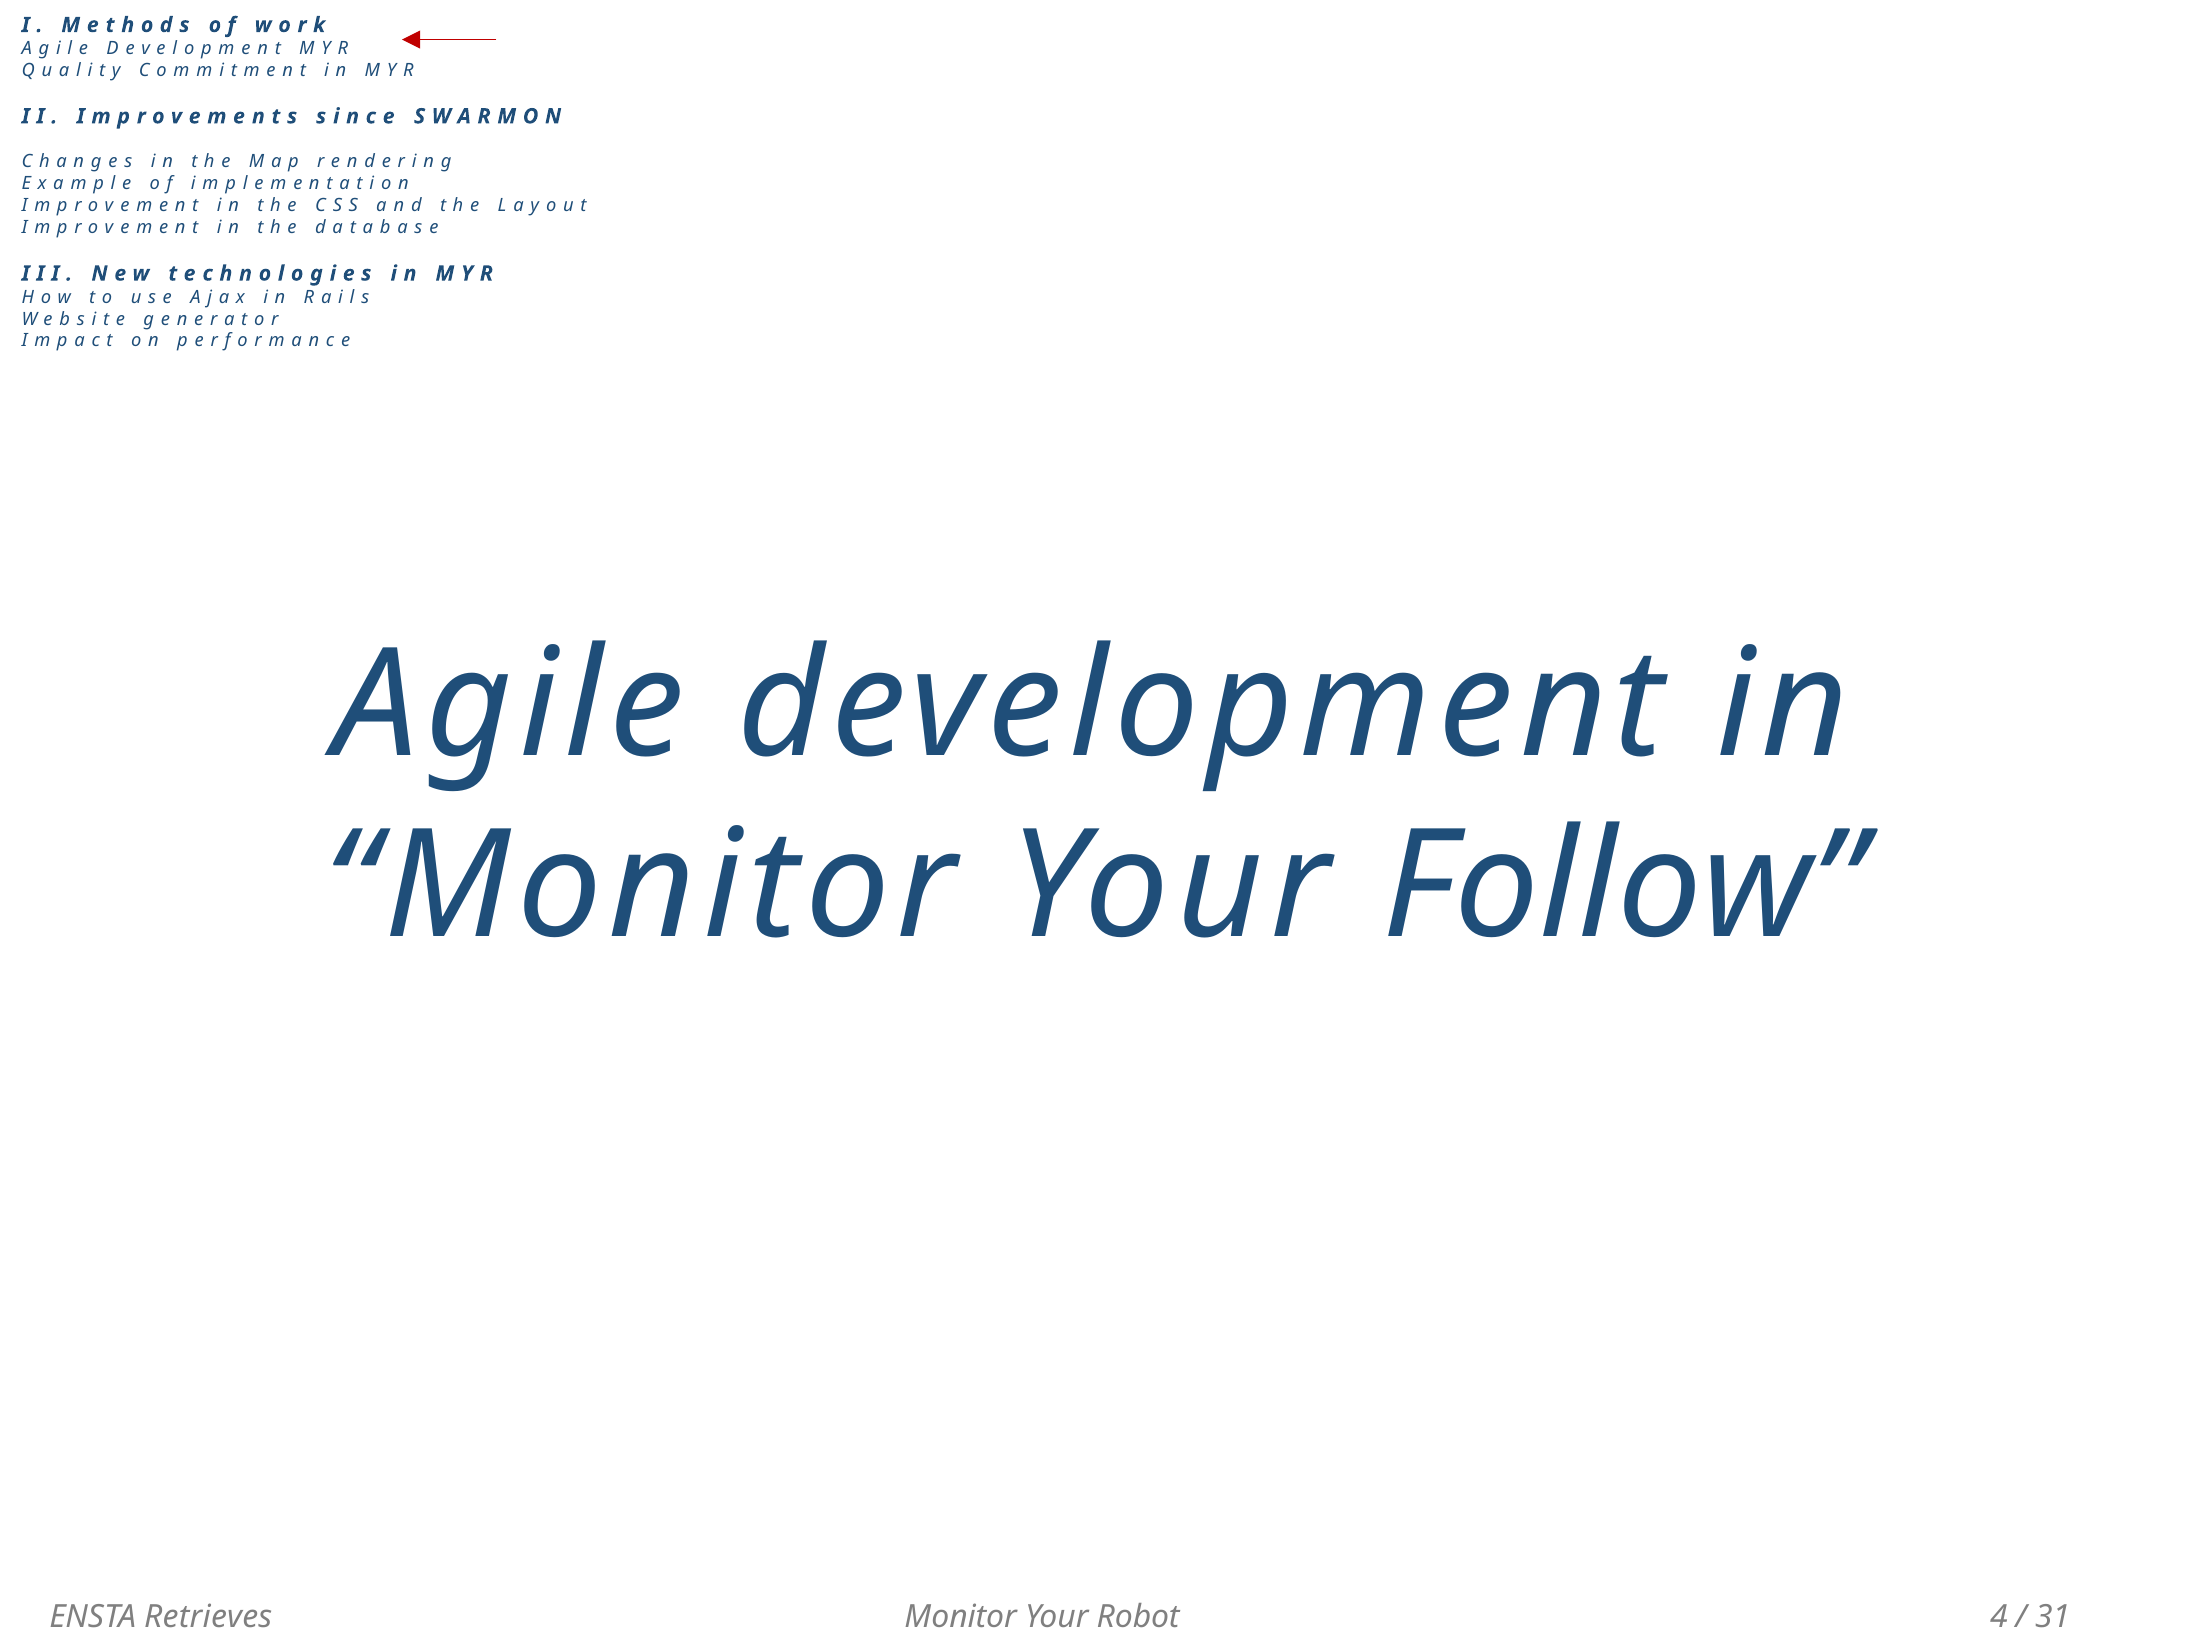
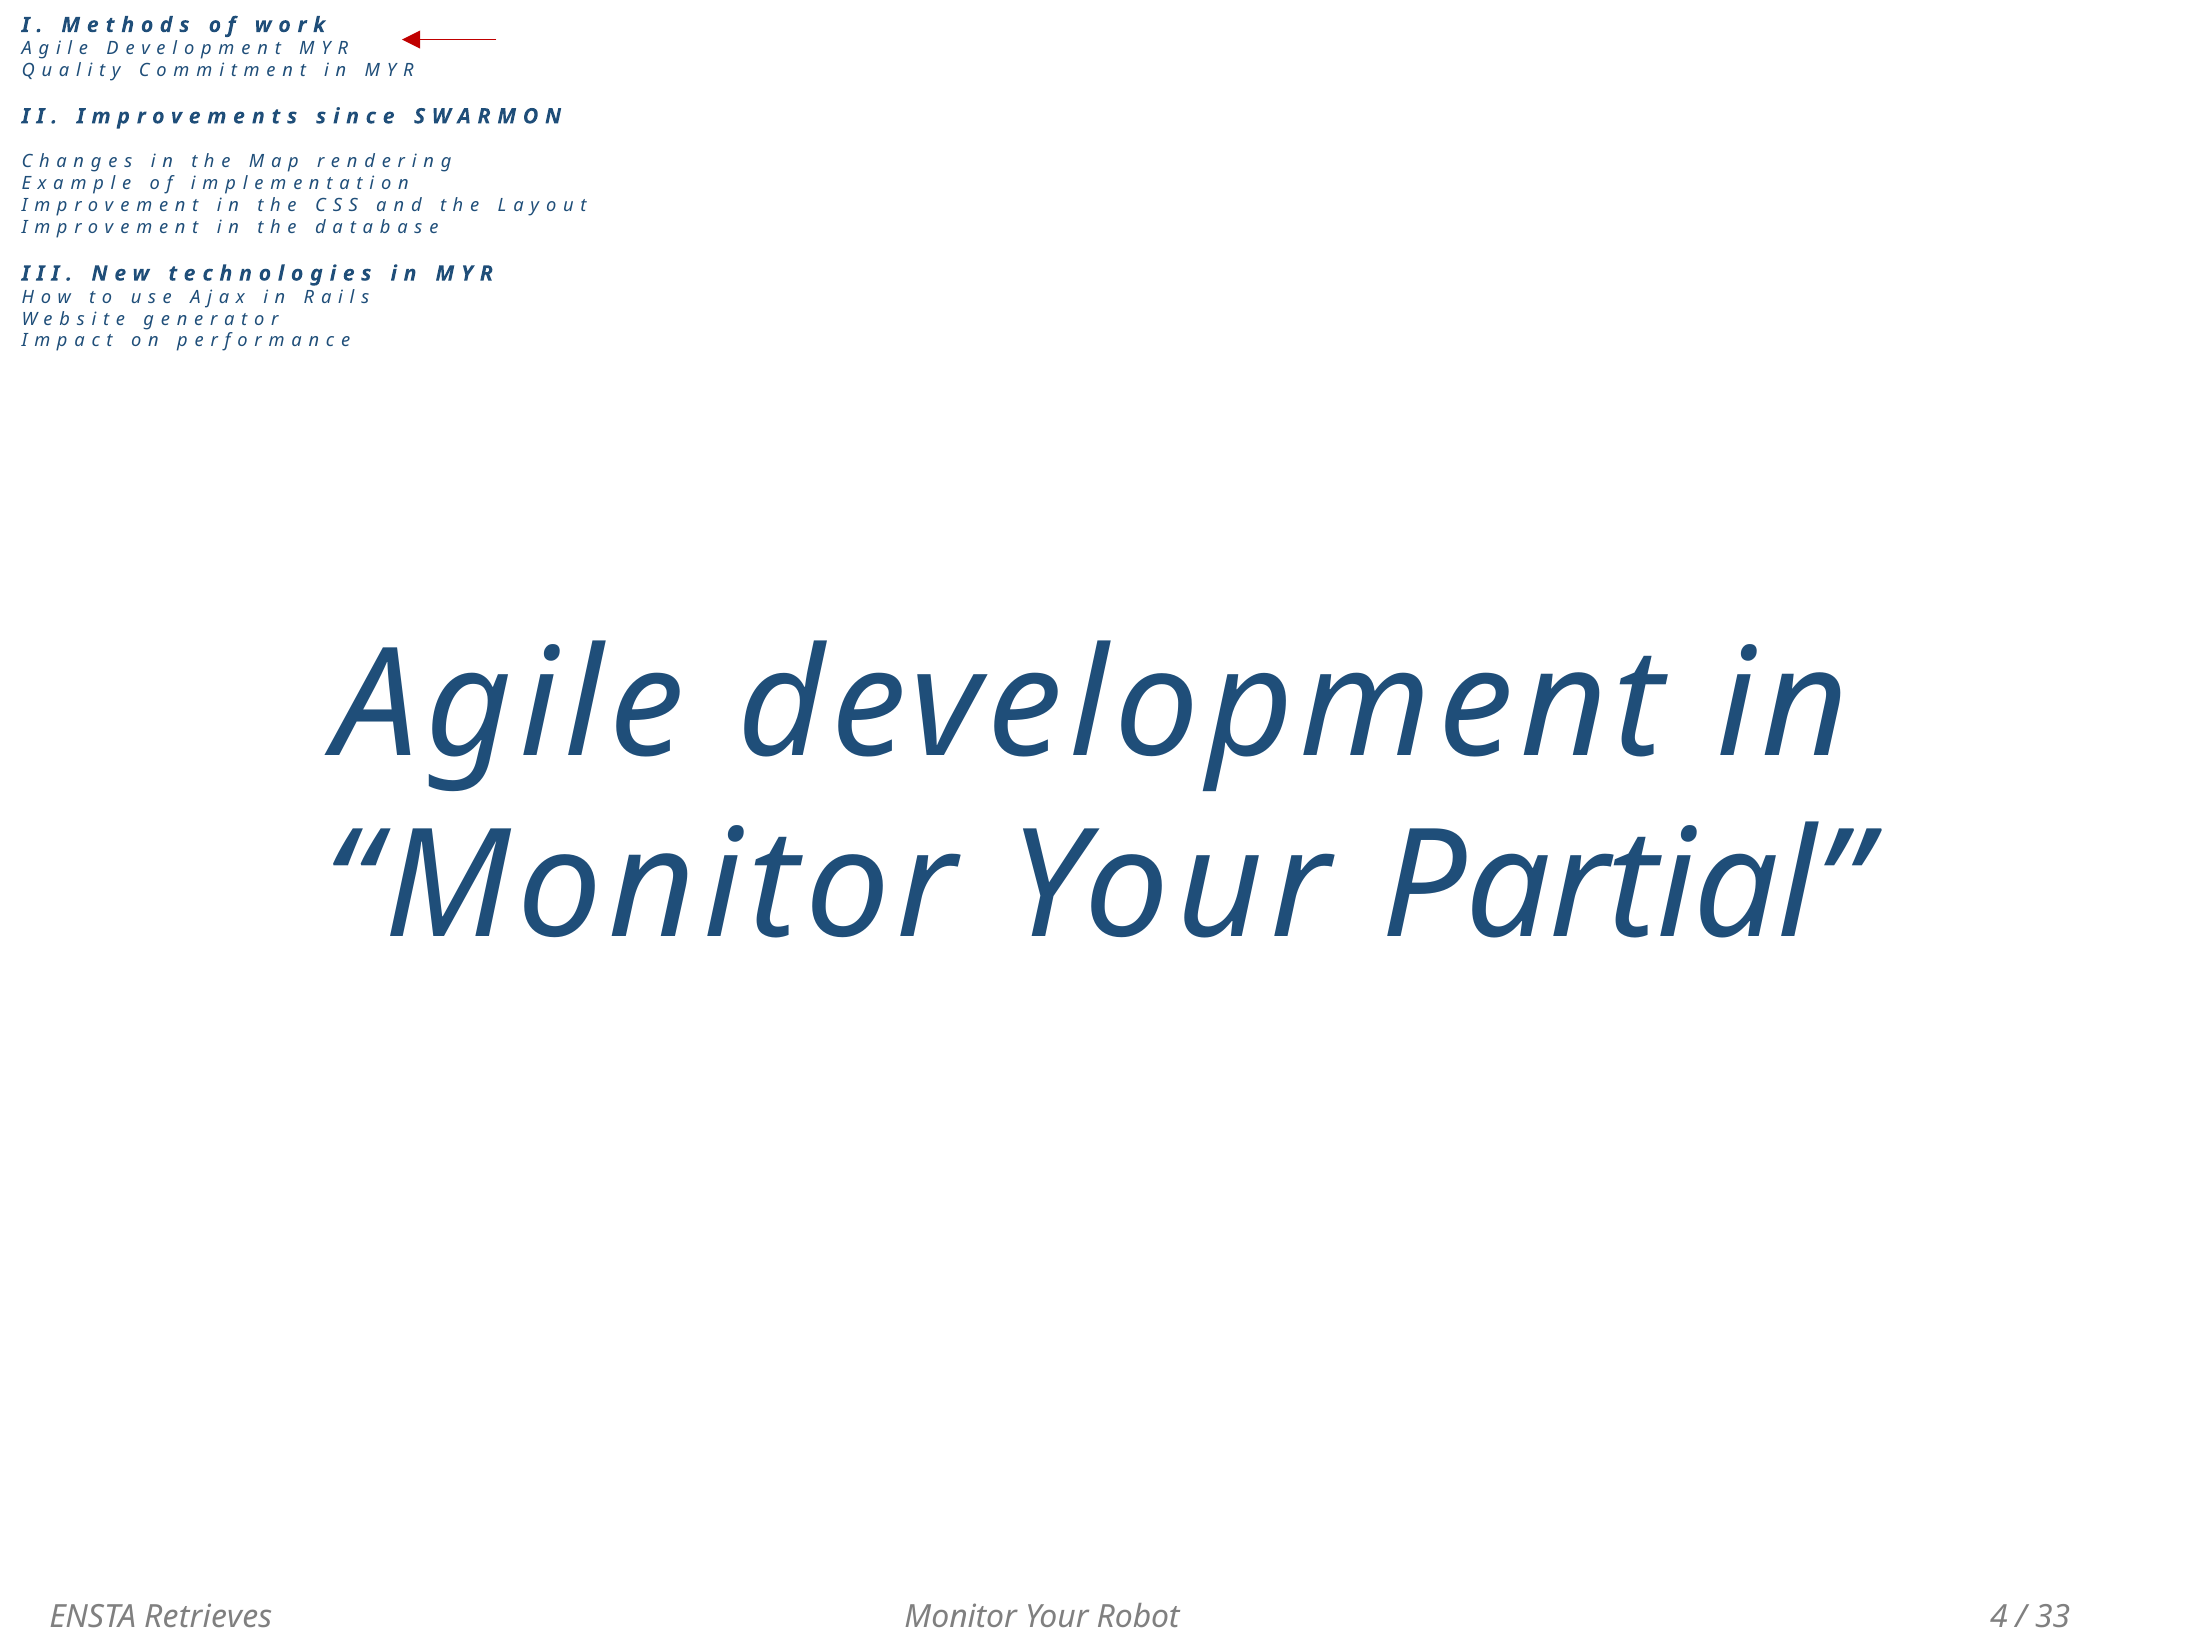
Follow: Follow -> Partial
31: 31 -> 33
